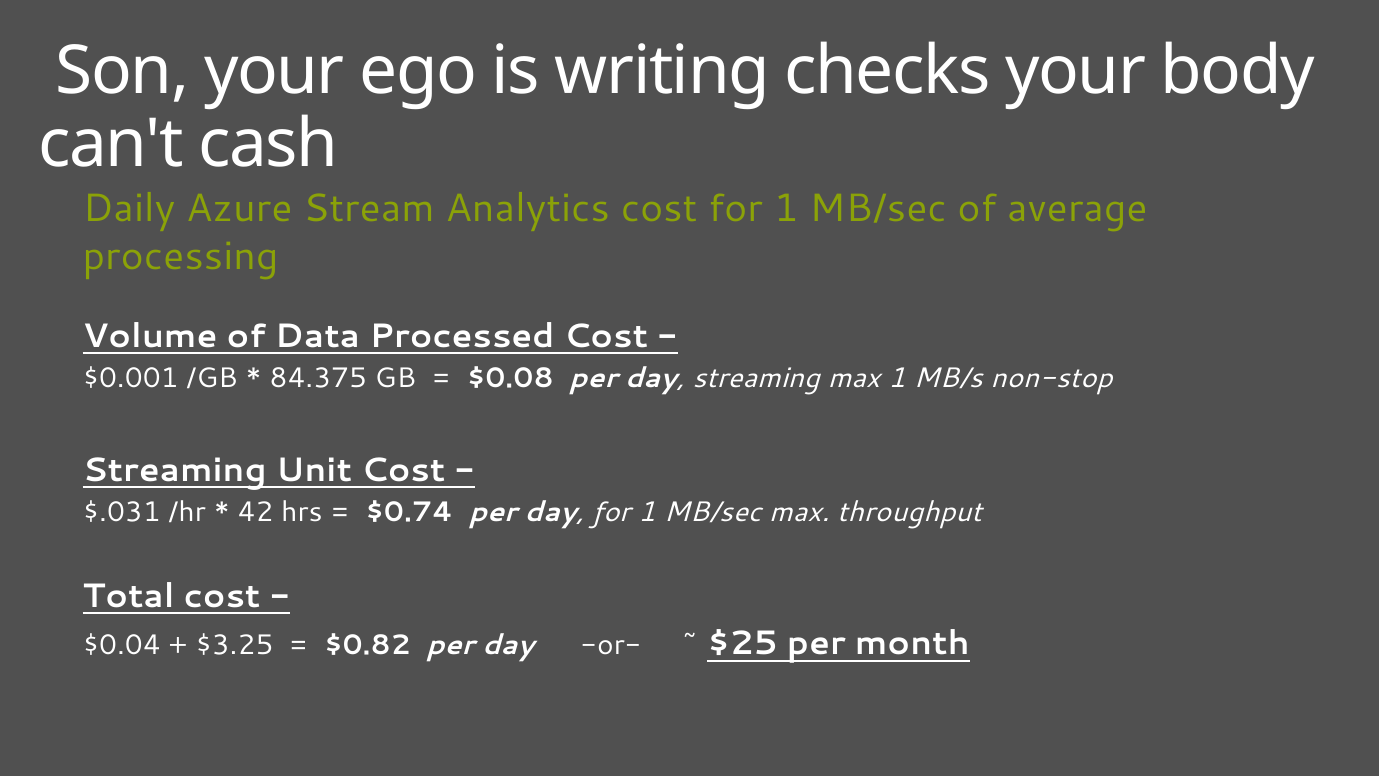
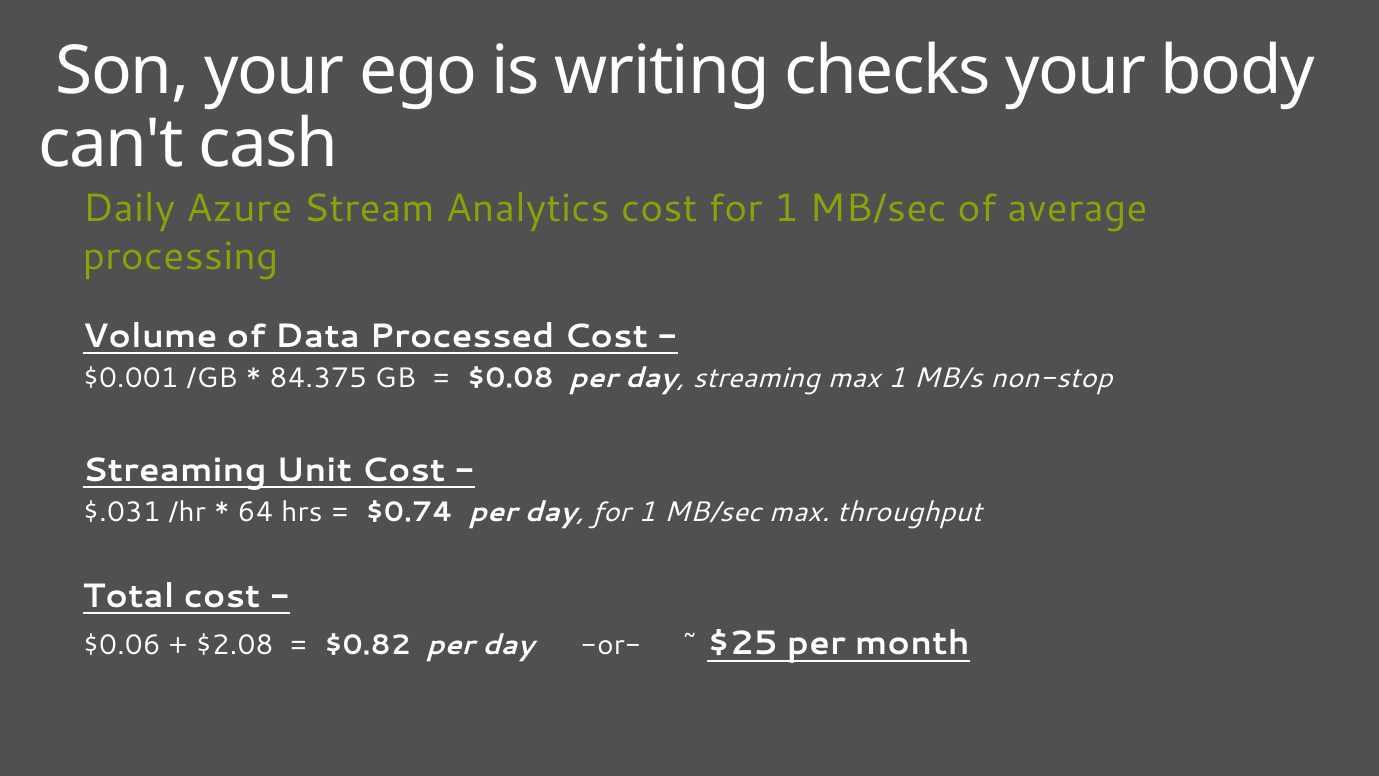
42: 42 -> 64
$0.04: $0.04 -> $0.06
$3.25: $3.25 -> $2.08
